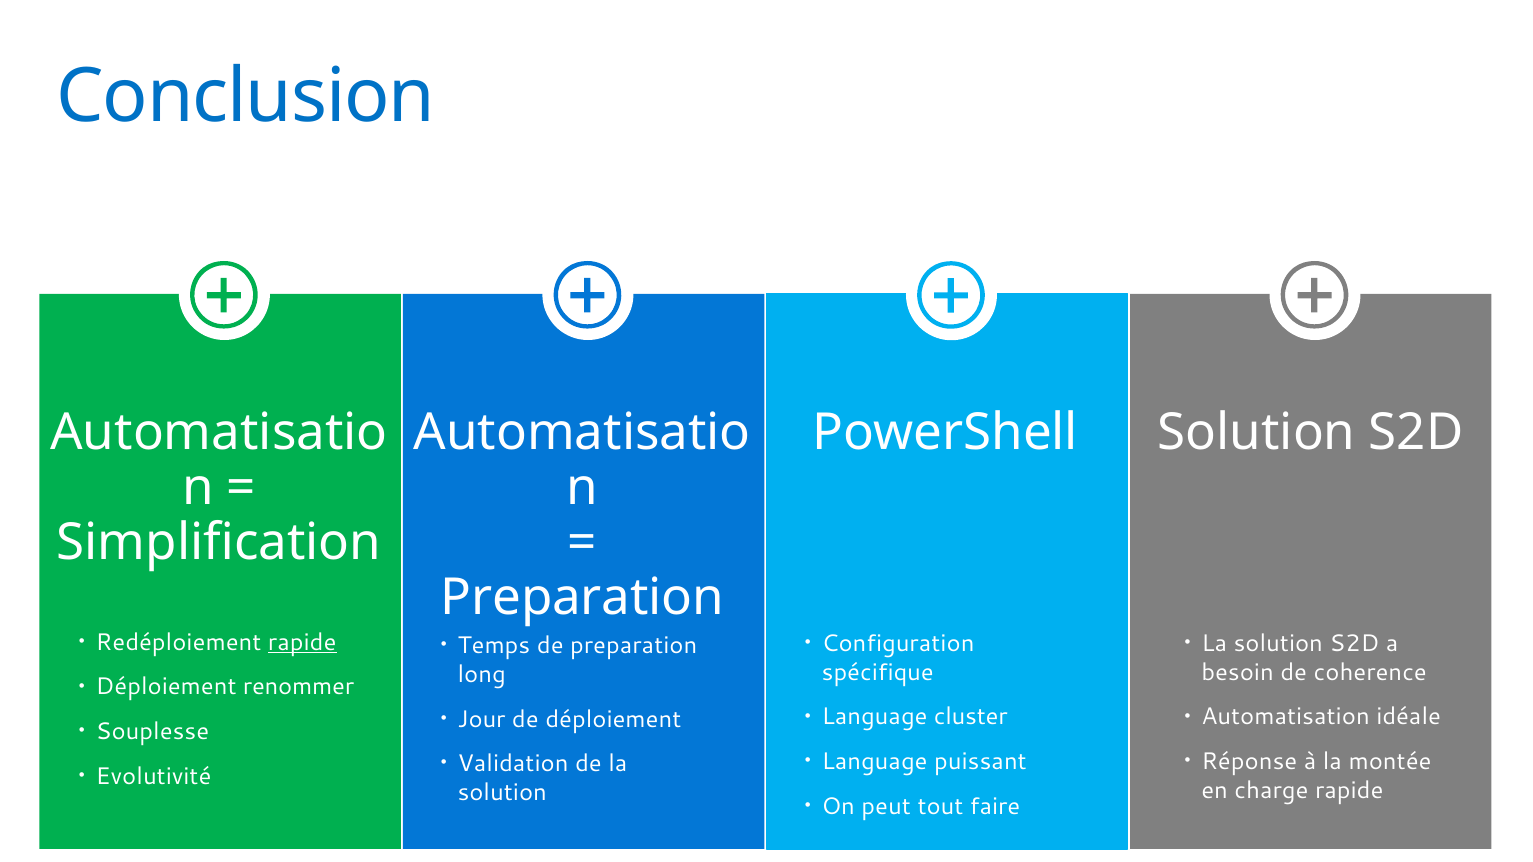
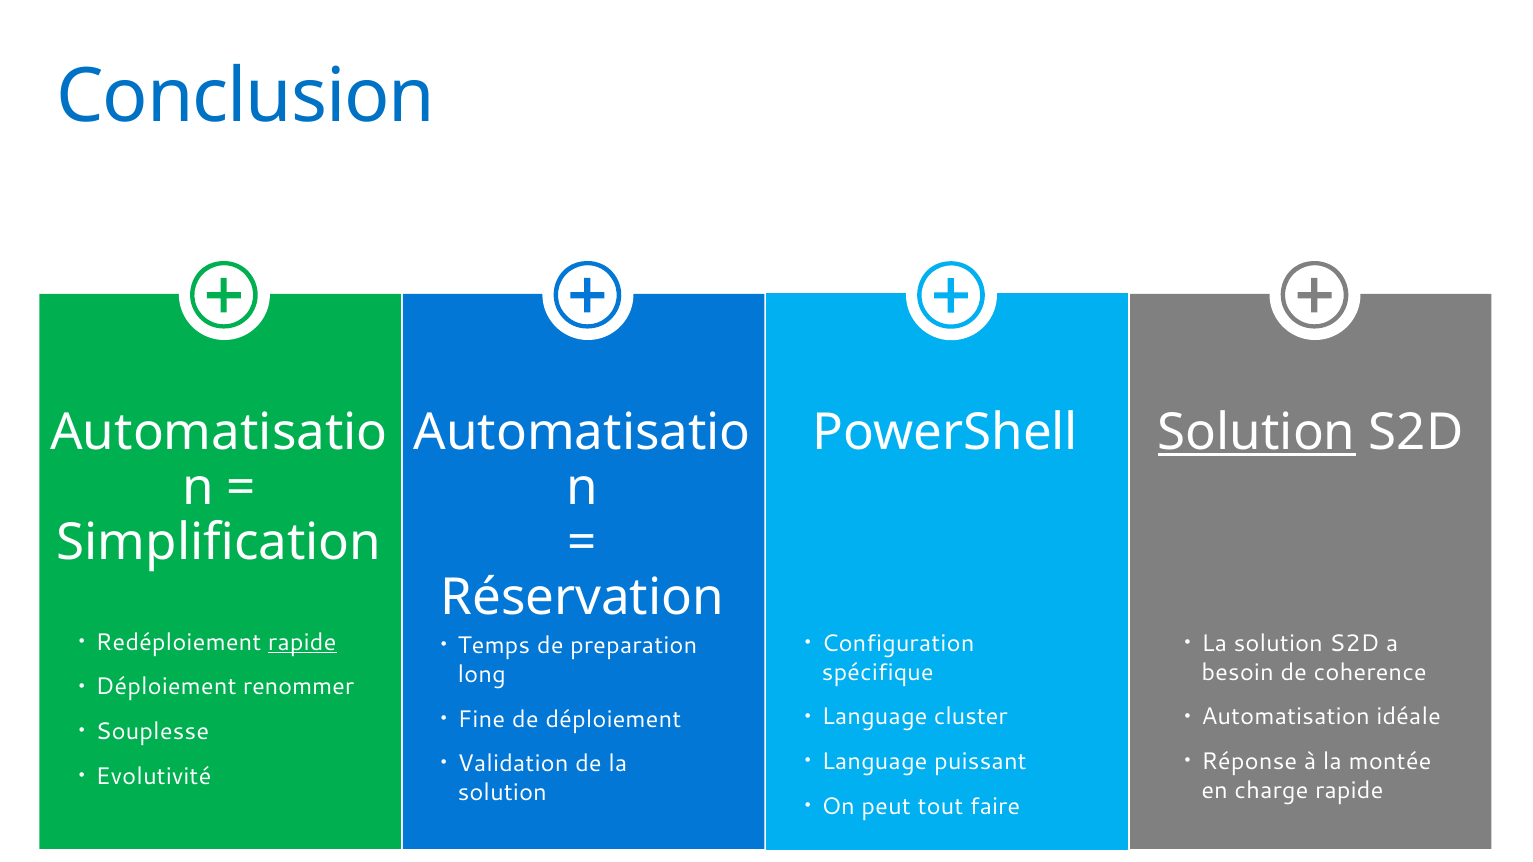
Solution at (1257, 433) underline: none -> present
Preparation at (582, 598): Preparation -> Réservation
Jour: Jour -> Fine
